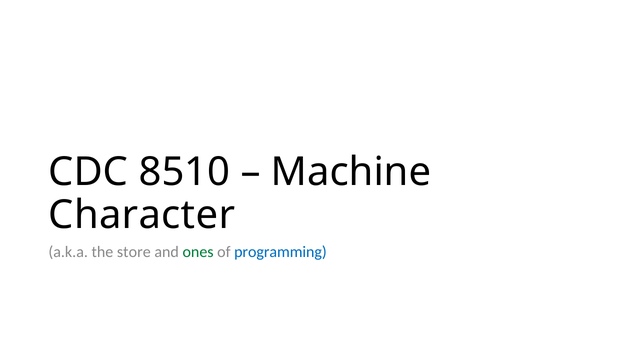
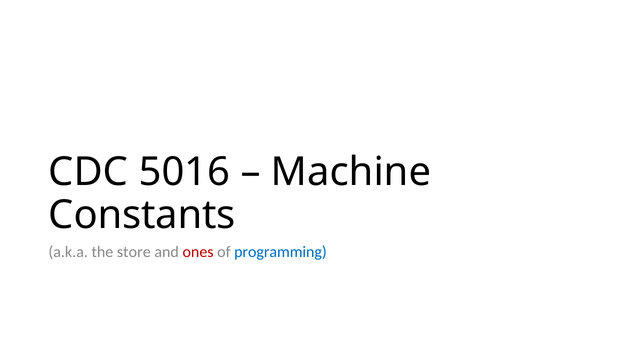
8510: 8510 -> 5016
Character: Character -> Constants
ones colour: green -> red
